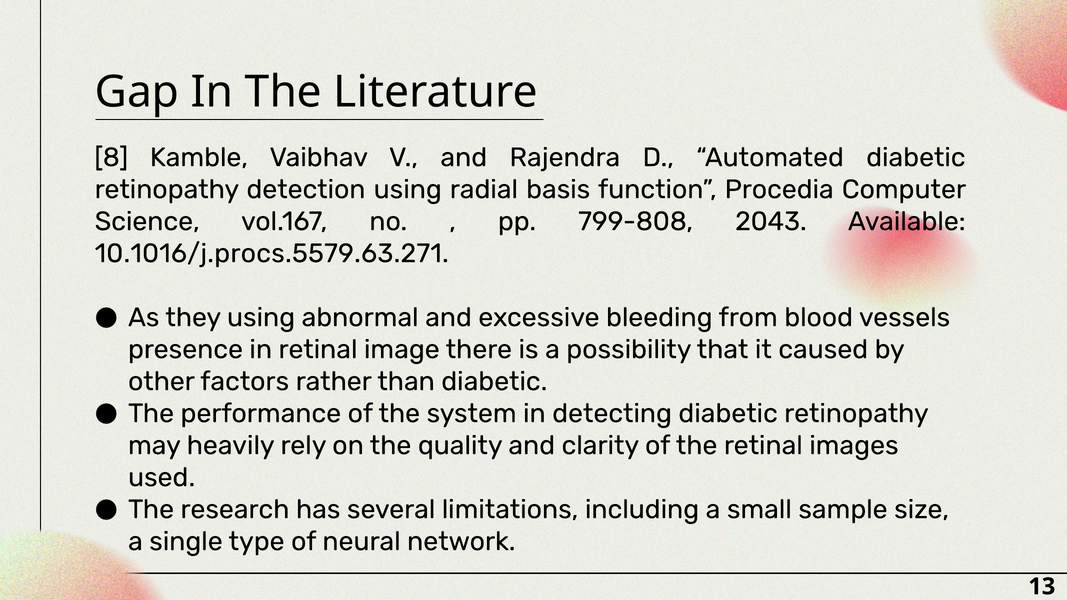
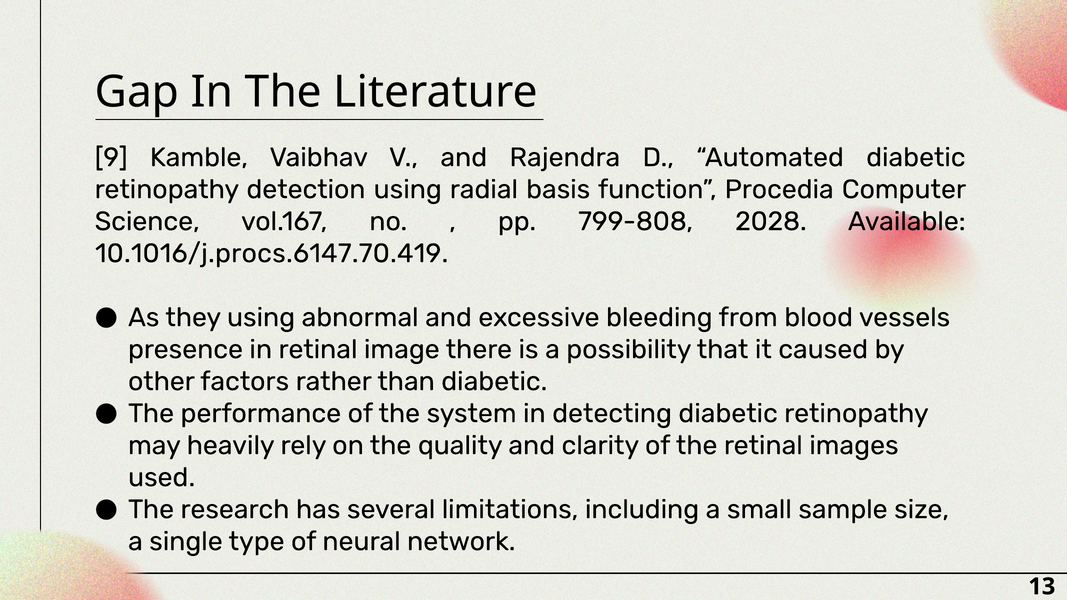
8: 8 -> 9
2043: 2043 -> 2028
10.1016/j.procs.5579.63.271: 10.1016/j.procs.5579.63.271 -> 10.1016/j.procs.6147.70.419
